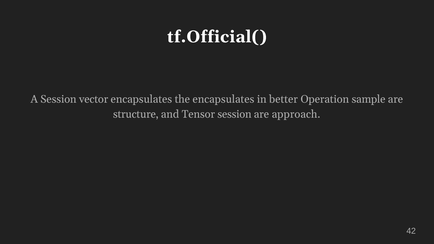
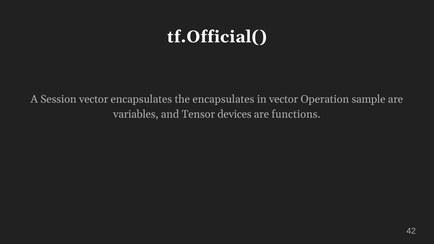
in better: better -> vector
structure: structure -> variables
Tensor session: session -> devices
approach: approach -> functions
